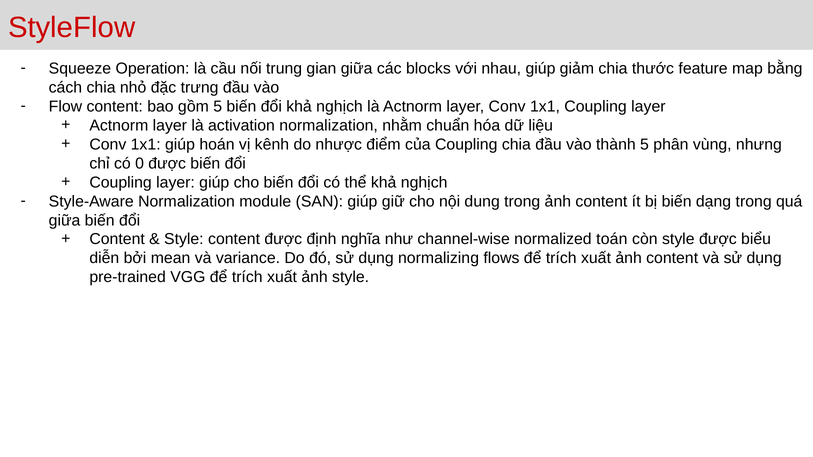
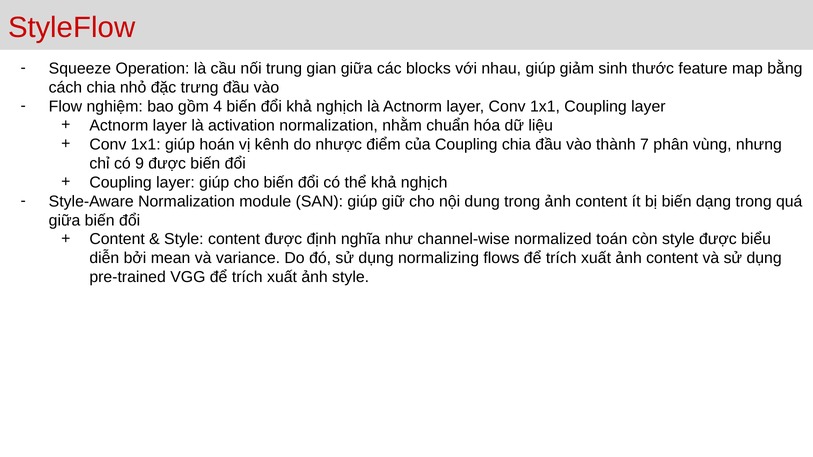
giảm chia: chia -> sinh
Flow content: content -> nghiệm
gồm 5: 5 -> 4
thành 5: 5 -> 7
0: 0 -> 9
